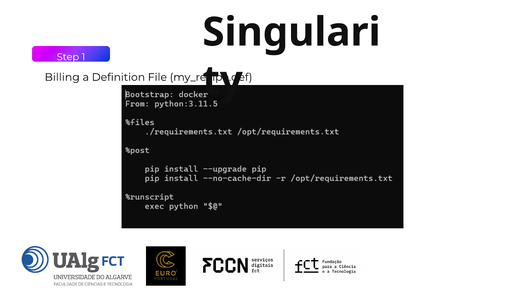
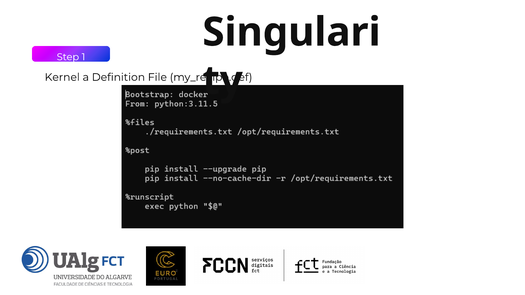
Billing: Billing -> Kernel
